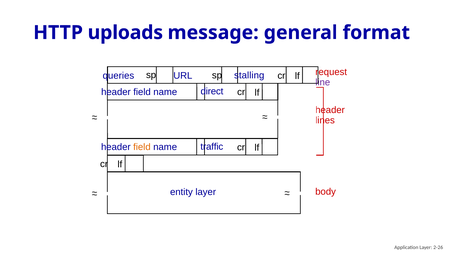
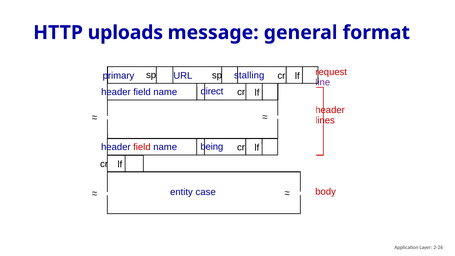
queries: queries -> primary
traffic: traffic -> being
field at (142, 147) colour: orange -> red
entity layer: layer -> case
